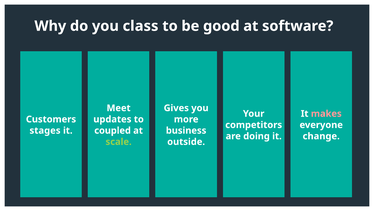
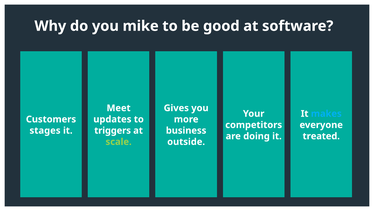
class: class -> mike
makes colour: pink -> light blue
coupled: coupled -> triggers
change: change -> treated
